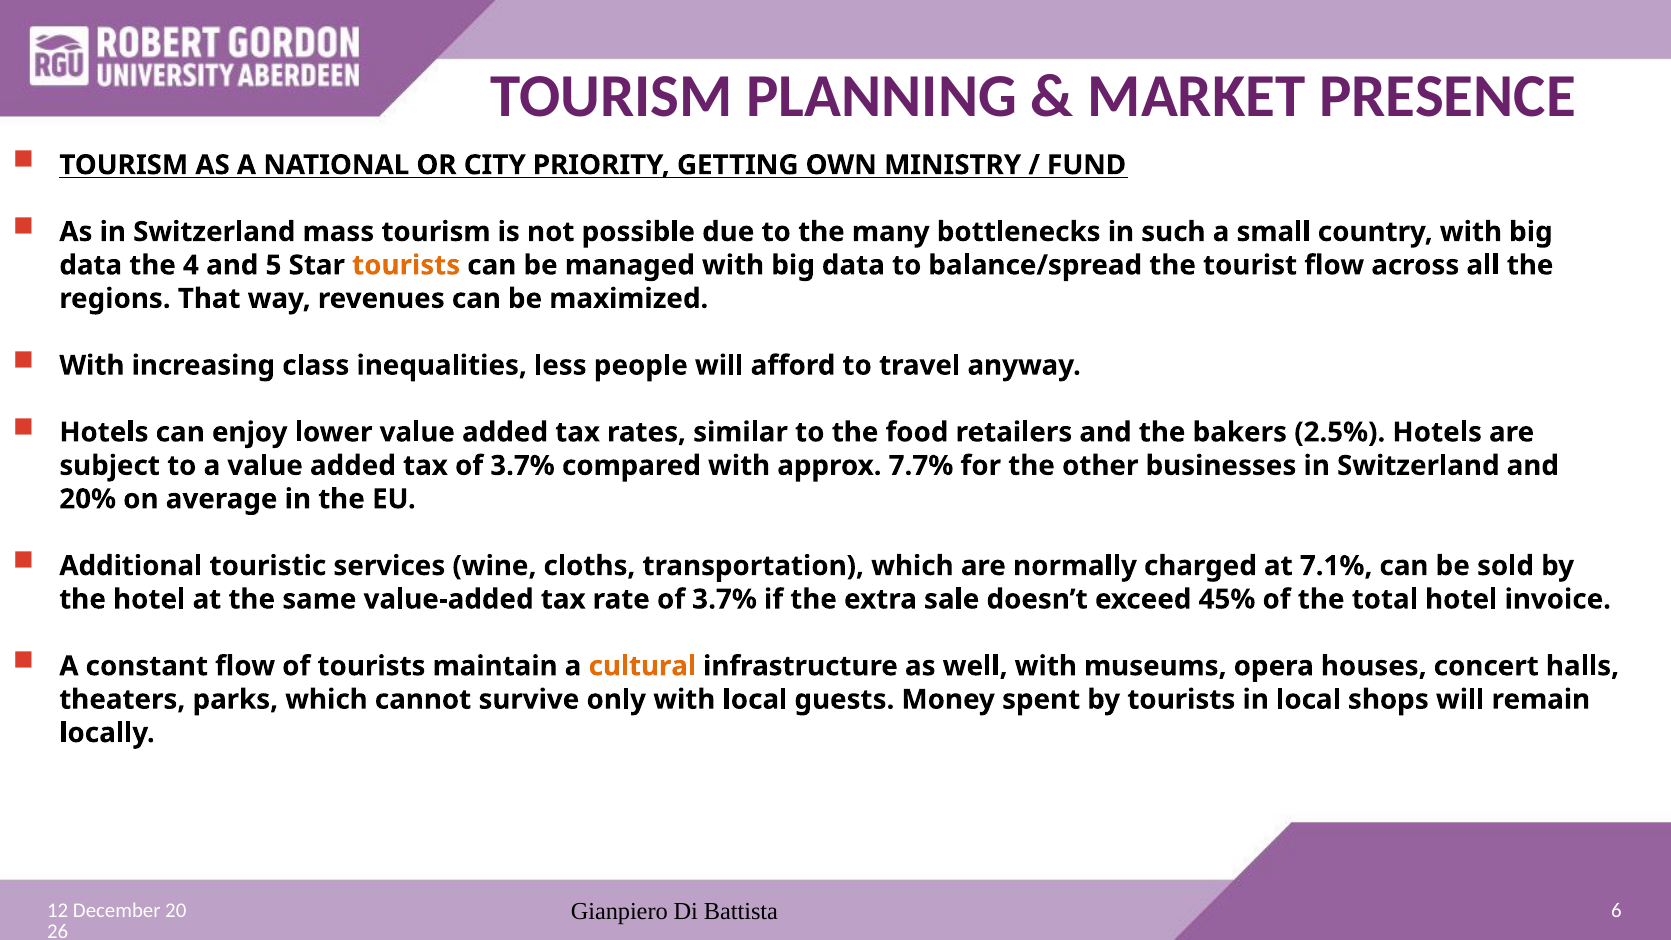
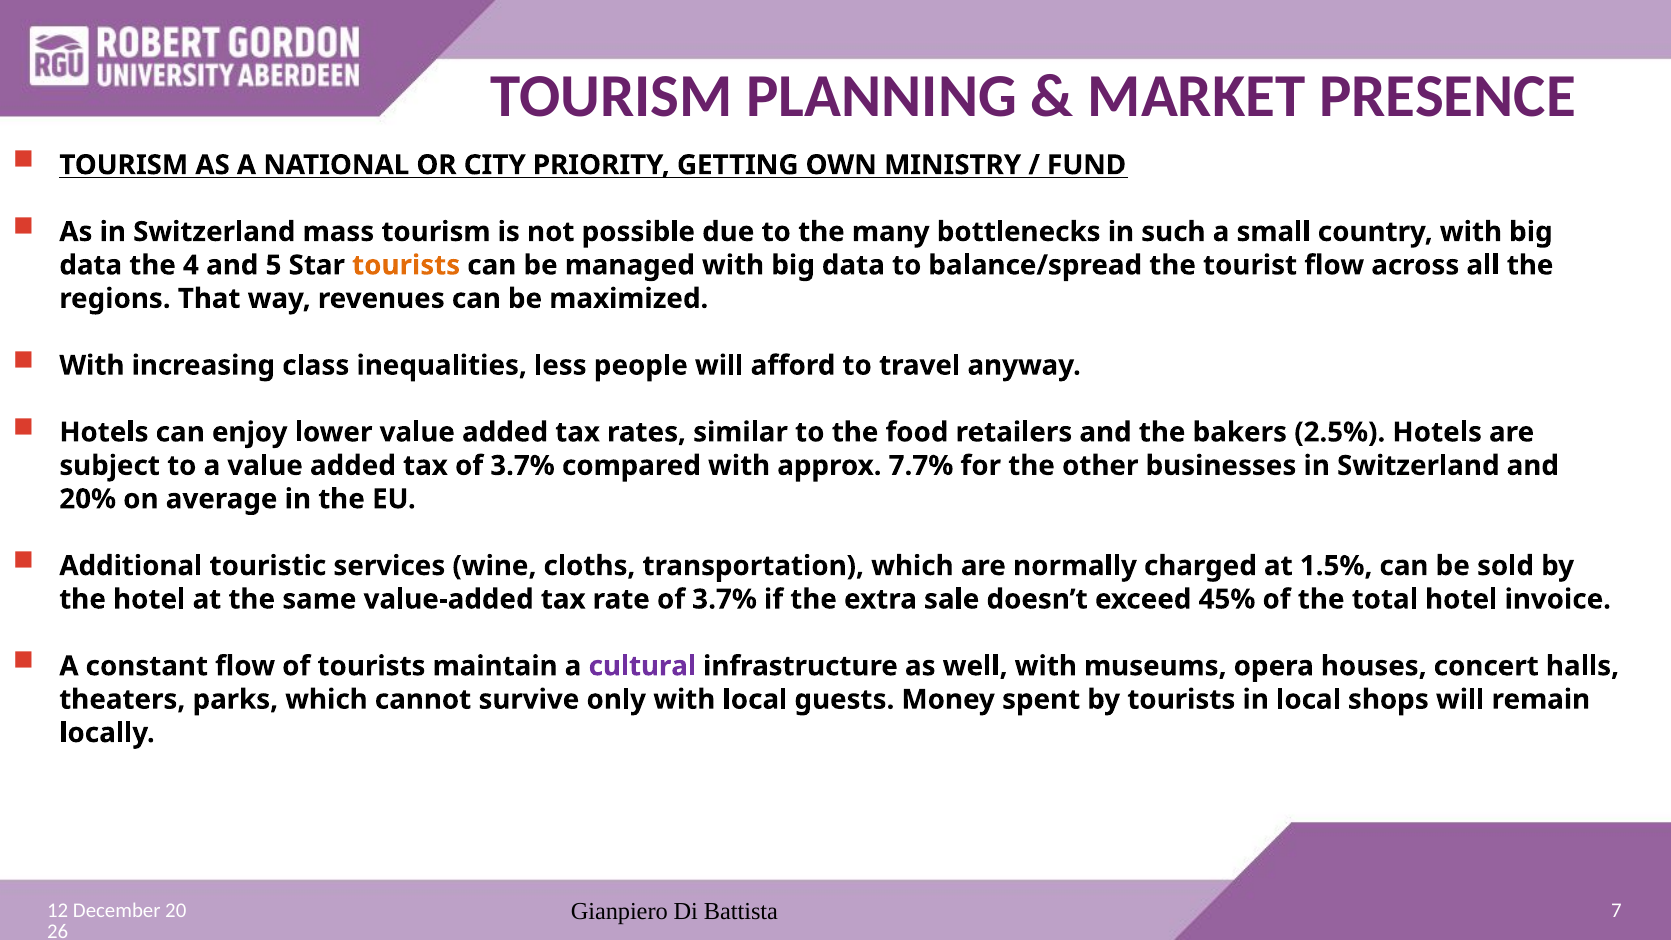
7.1%: 7.1% -> 1.5%
cultural colour: orange -> purple
6: 6 -> 7
